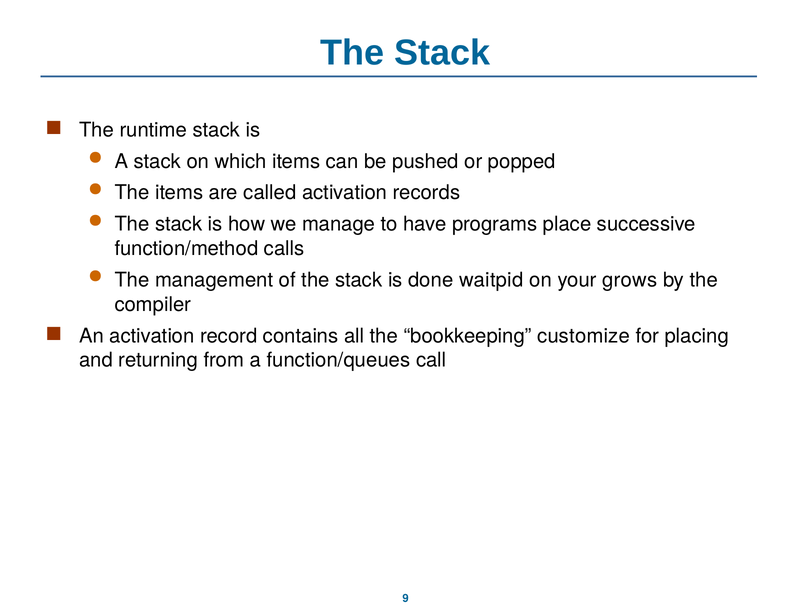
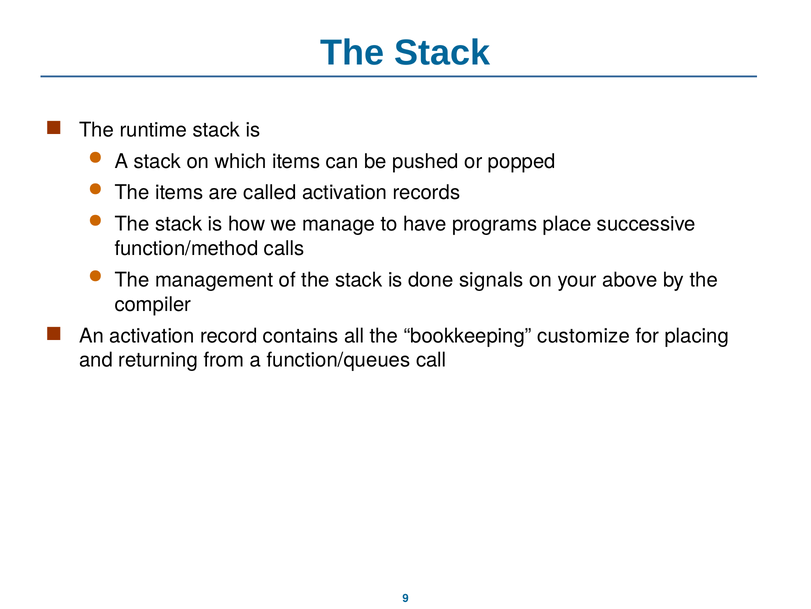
waitpid: waitpid -> signals
grows: grows -> above
